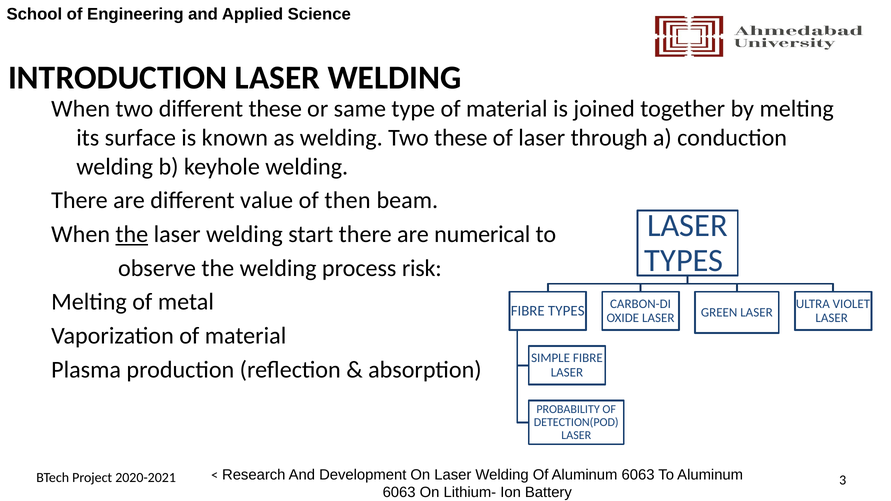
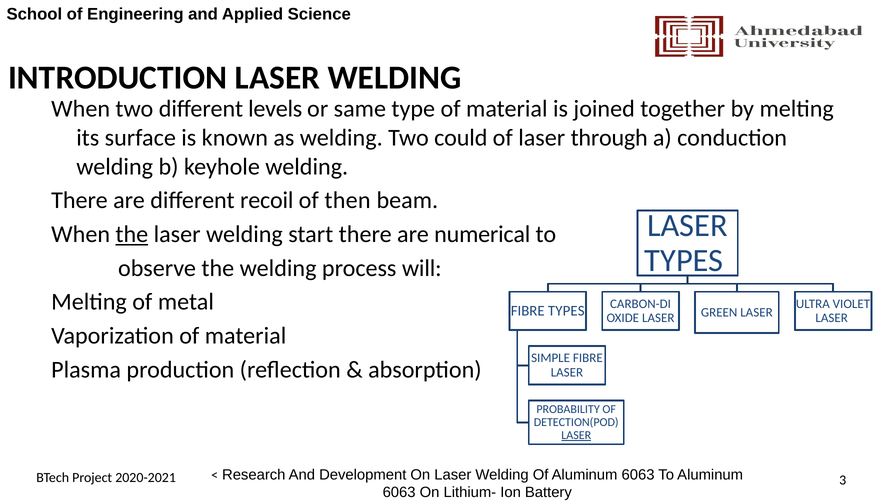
different these: these -> levels
Two these: these -> could
value: value -> recoil
risk: risk -> will
LASER at (576, 436) underline: none -> present
